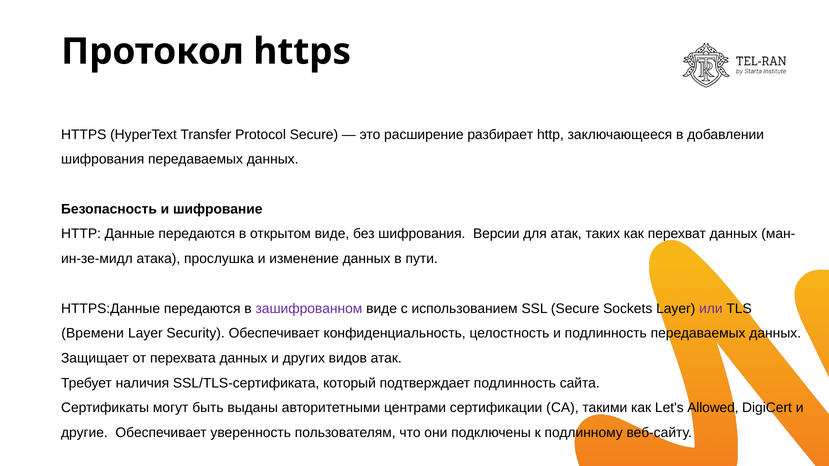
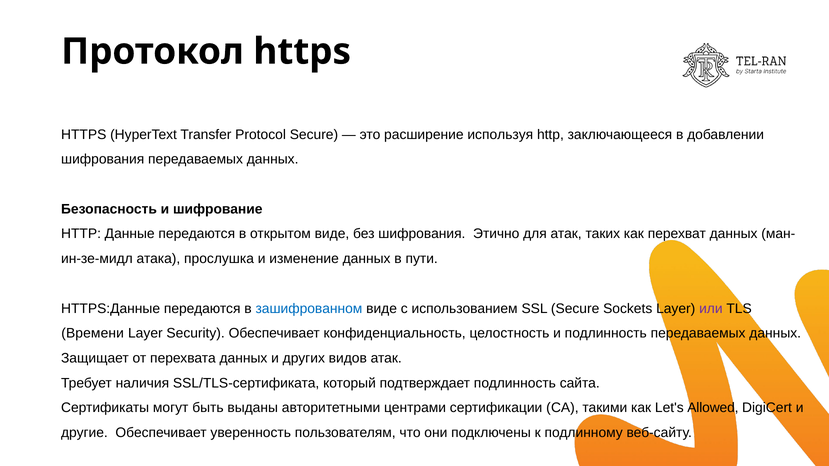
разбирает: разбирает -> используя
Версии: Версии -> Этично
зашифрованном colour: purple -> blue
